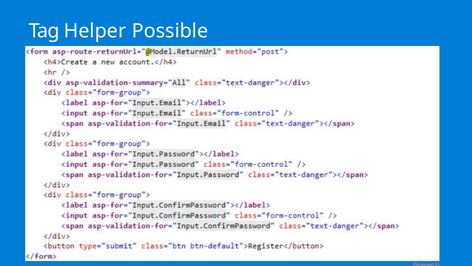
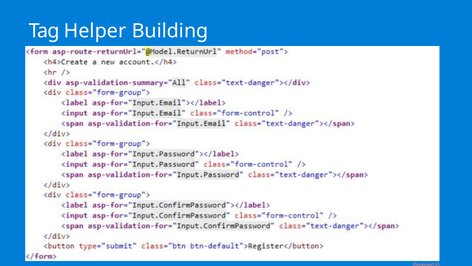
Possible: Possible -> Building
